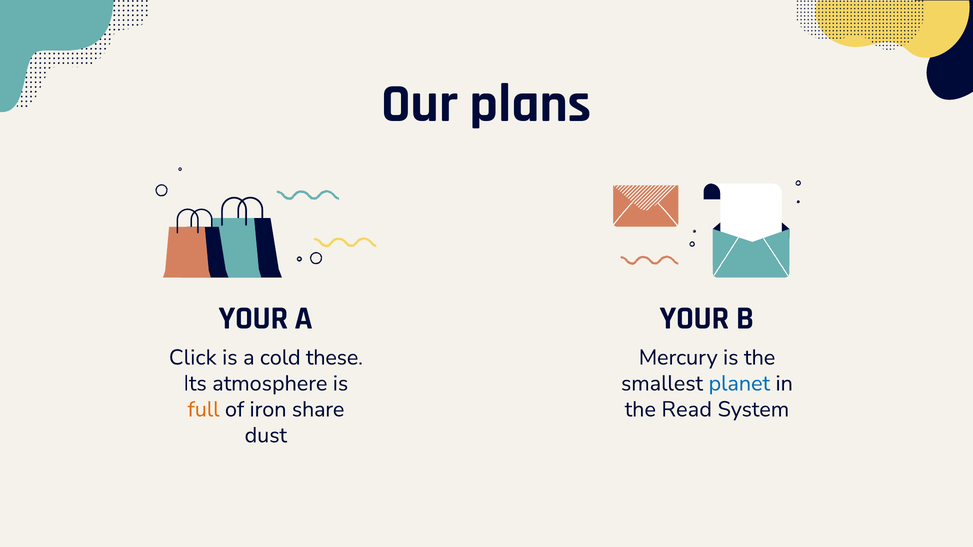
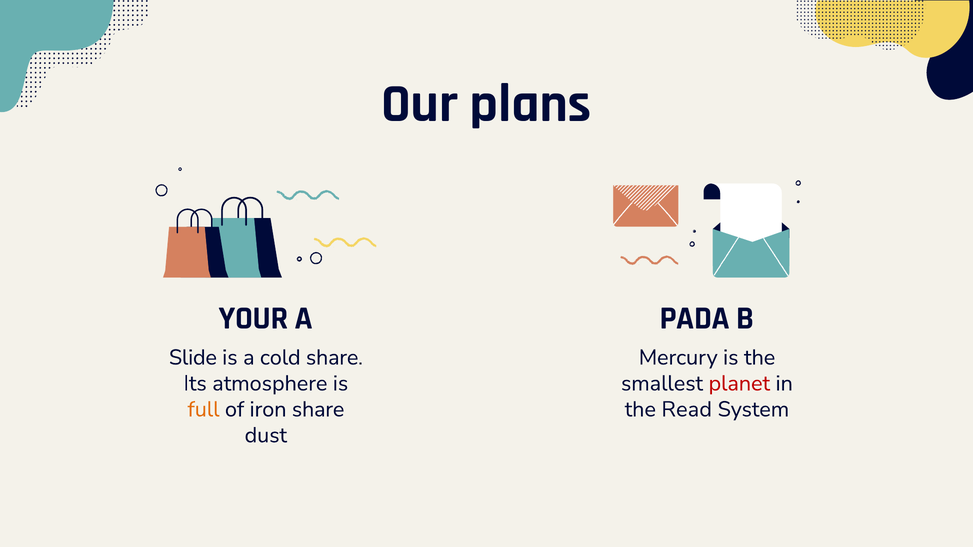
YOUR at (695, 318): YOUR -> PADA
Click: Click -> Slide
cold these: these -> share
planet colour: blue -> red
